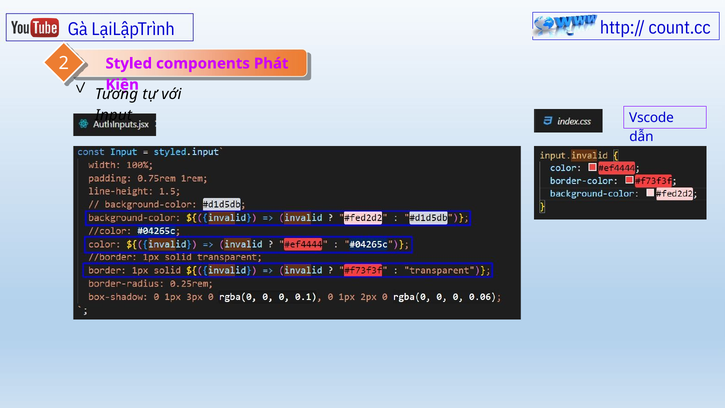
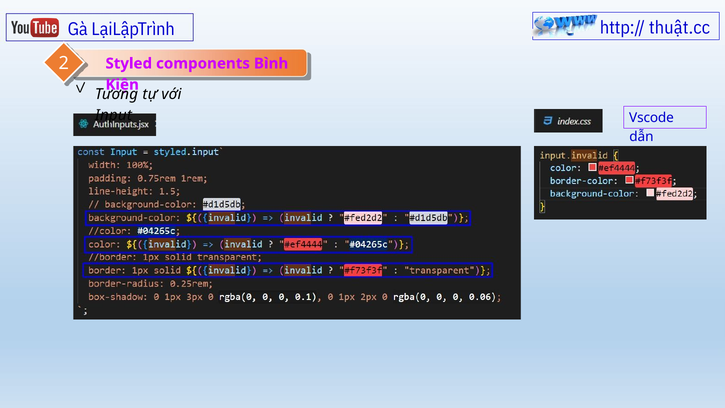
count.cc: count.cc -> thuật.cc
Phát: Phát -> Bình
